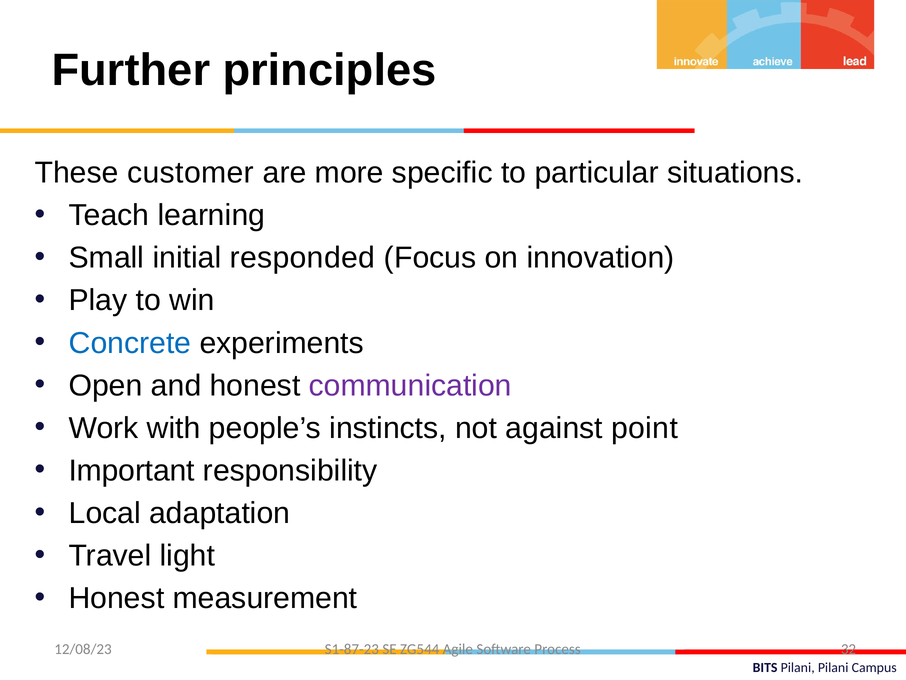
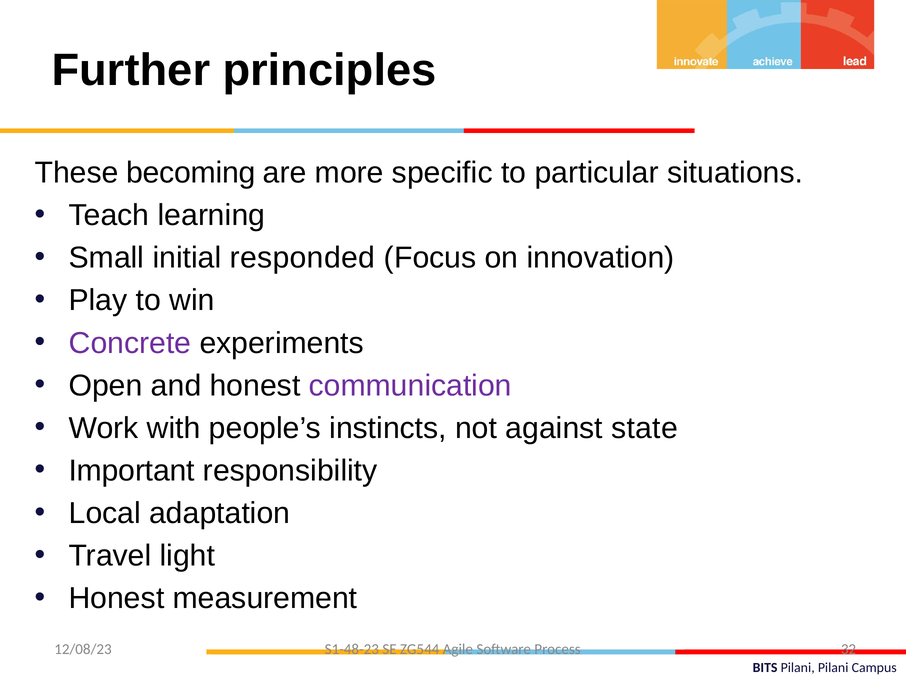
customer: customer -> becoming
Concrete colour: blue -> purple
point: point -> state
S1-87-23: S1-87-23 -> S1-48-23
